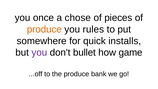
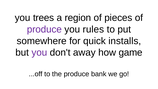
once: once -> trees
chose: chose -> region
produce at (44, 29) colour: orange -> purple
bullet: bullet -> away
